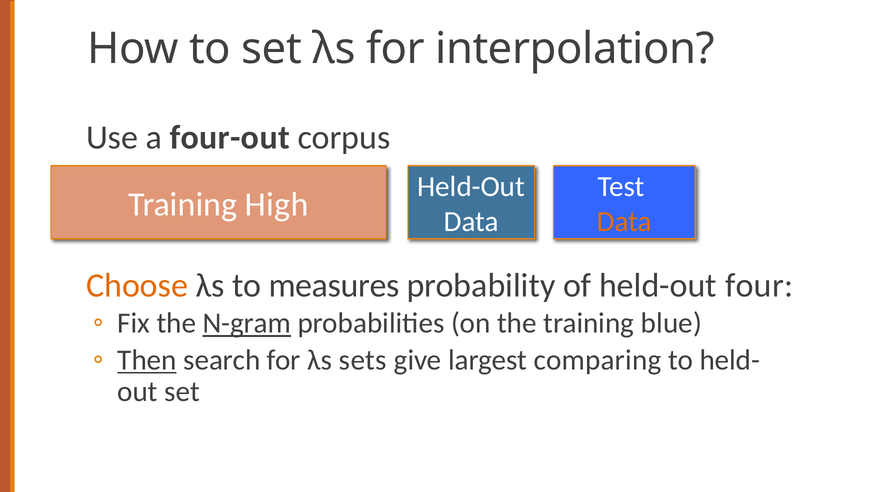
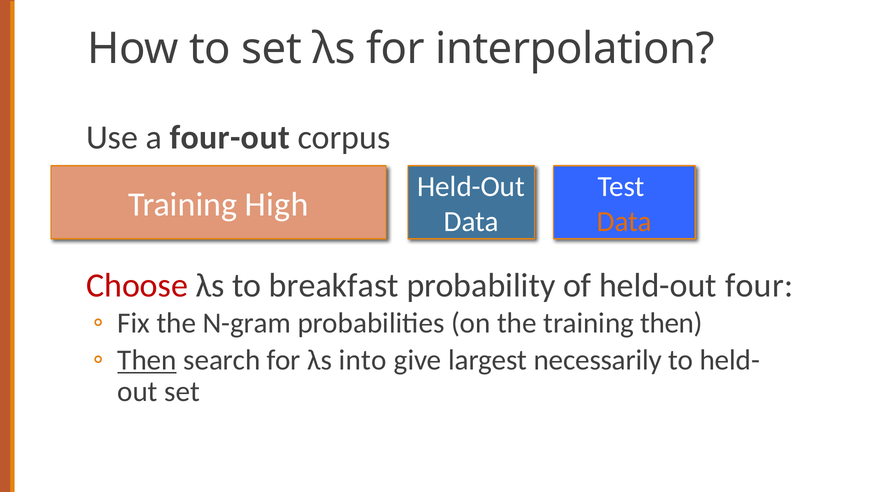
Choose colour: orange -> red
measures: measures -> breakfast
N-gram underline: present -> none
training blue: blue -> then
sets: sets -> into
comparing: comparing -> necessarily
